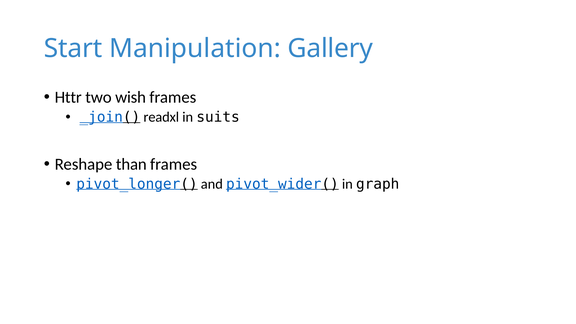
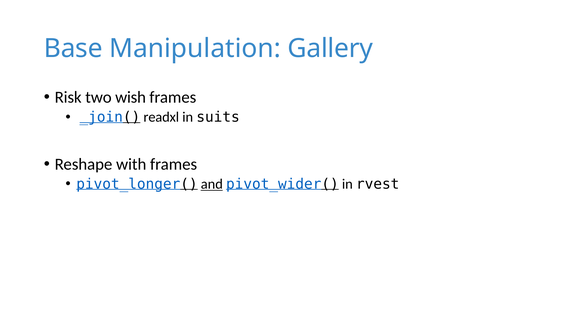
Start: Start -> Base
Httr: Httr -> Risk
than: than -> with
and underline: none -> present
graph: graph -> rvest
